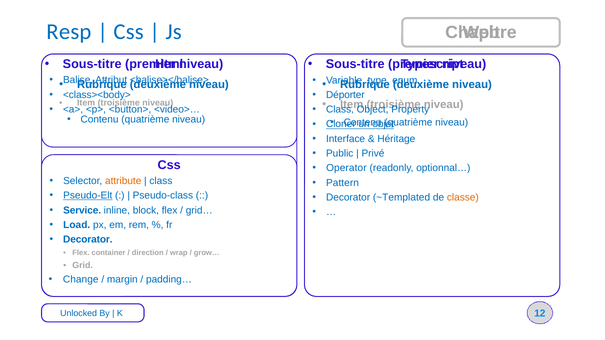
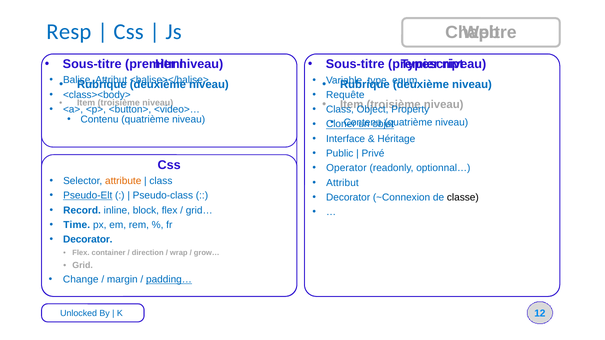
Déporter: Déporter -> Requête
Pattern at (342, 183): Pattern -> Attribut
~Templated: ~Templated -> ~Connexion
classe colour: orange -> black
Service: Service -> Record
Load: Load -> Time
padding… underline: none -> present
